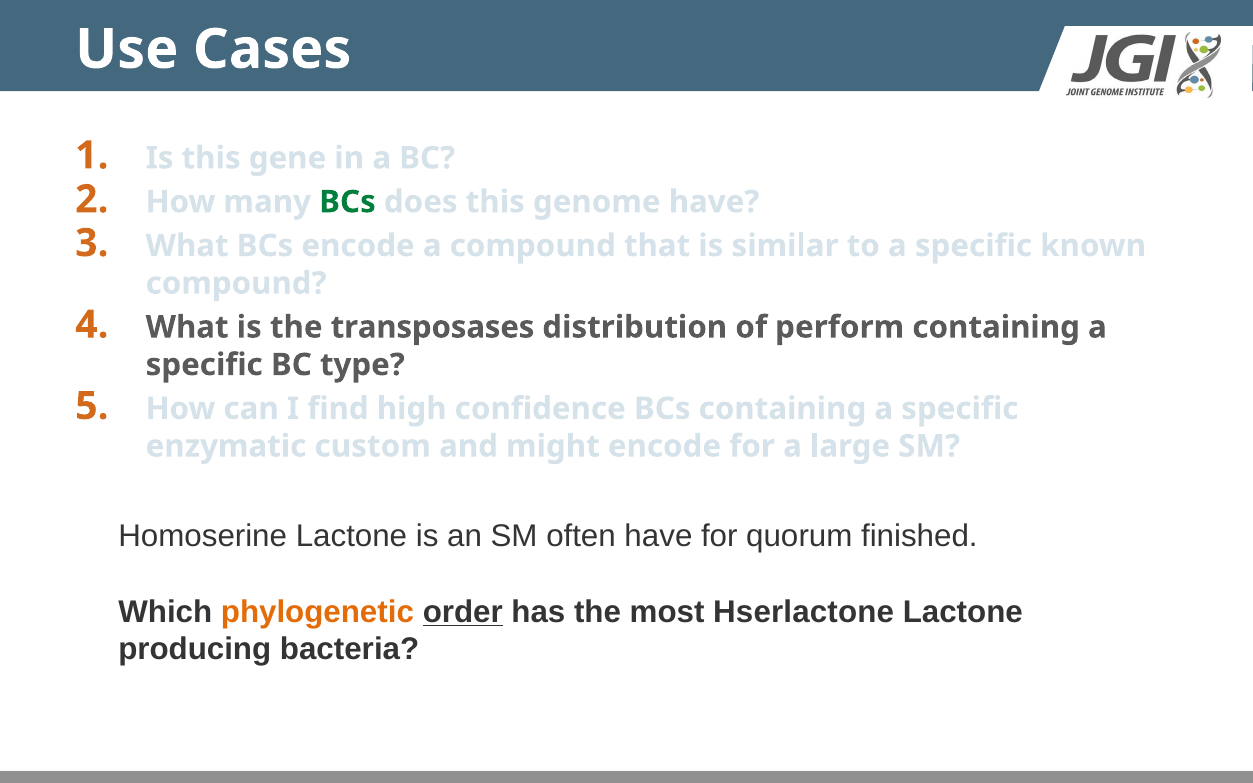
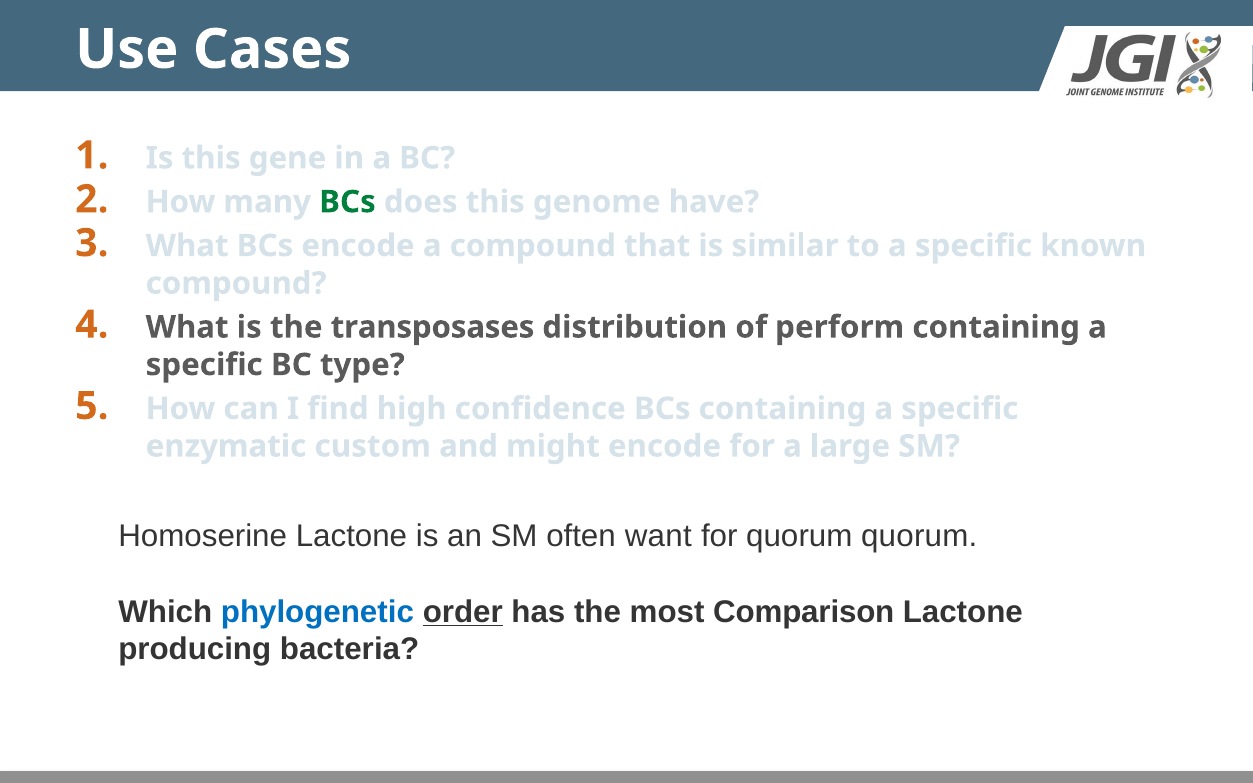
often have: have -> want
quorum finished: finished -> quorum
phylogenetic colour: orange -> blue
Hserlactone: Hserlactone -> Comparison
